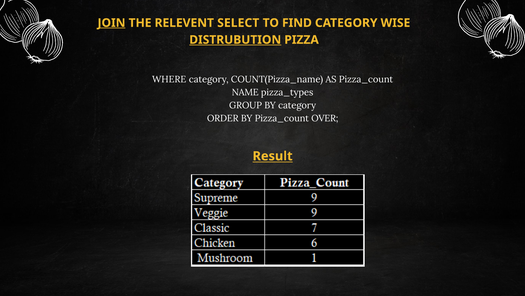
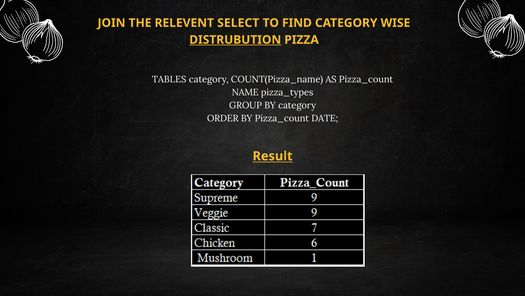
JOIN underline: present -> none
WHERE: WHERE -> TABLES
OVER: OVER -> DATE
